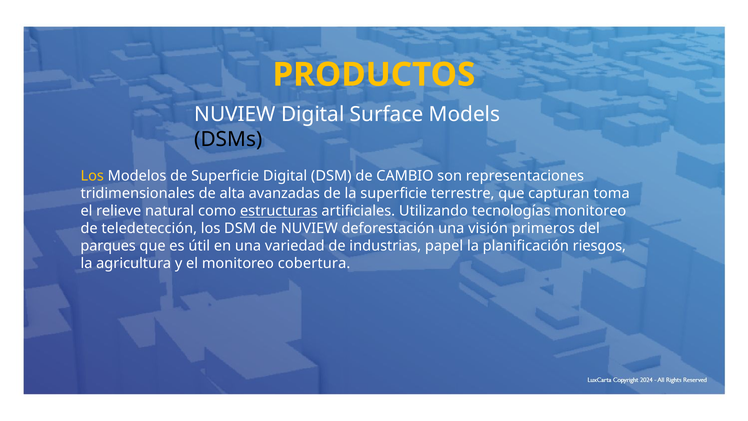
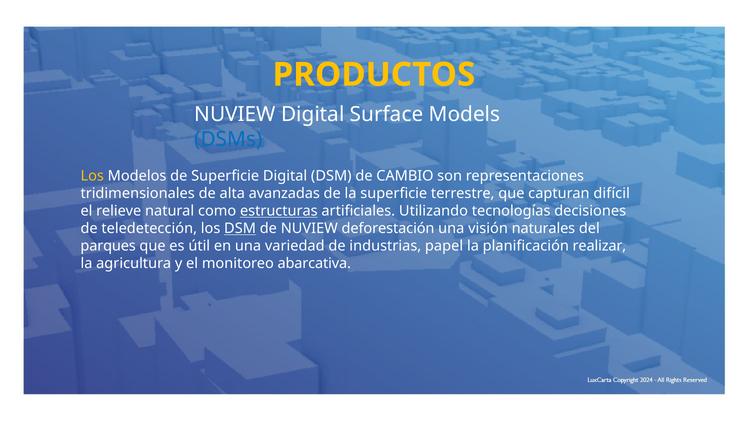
DSMs colour: black -> blue
toma: toma -> difícil
tecnologías monitoreo: monitoreo -> decisiones
DSM at (240, 228) underline: none -> present
primeros: primeros -> naturales
riesgos: riesgos -> realizar
cobertura: cobertura -> abarcativa
